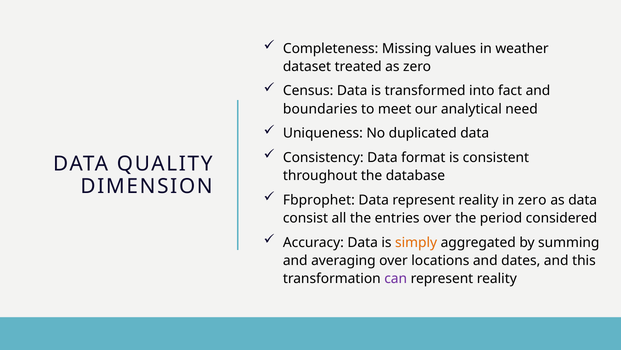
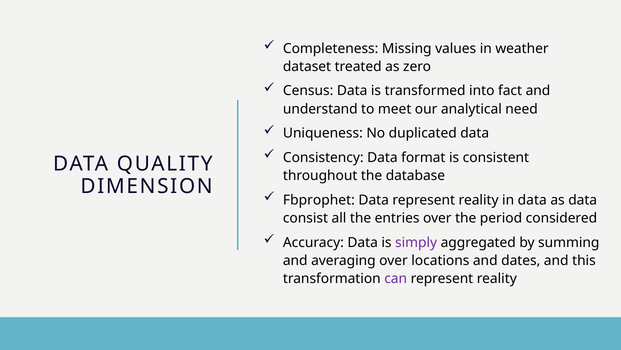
boundaries: boundaries -> understand
in zero: zero -> data
simply colour: orange -> purple
